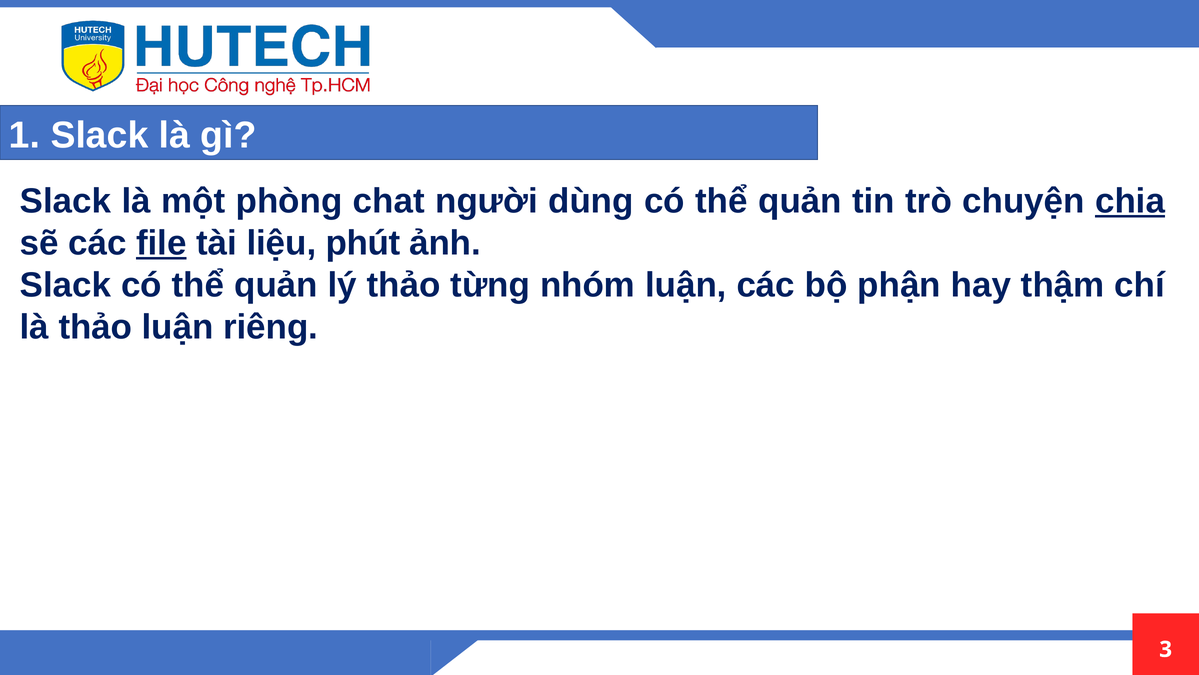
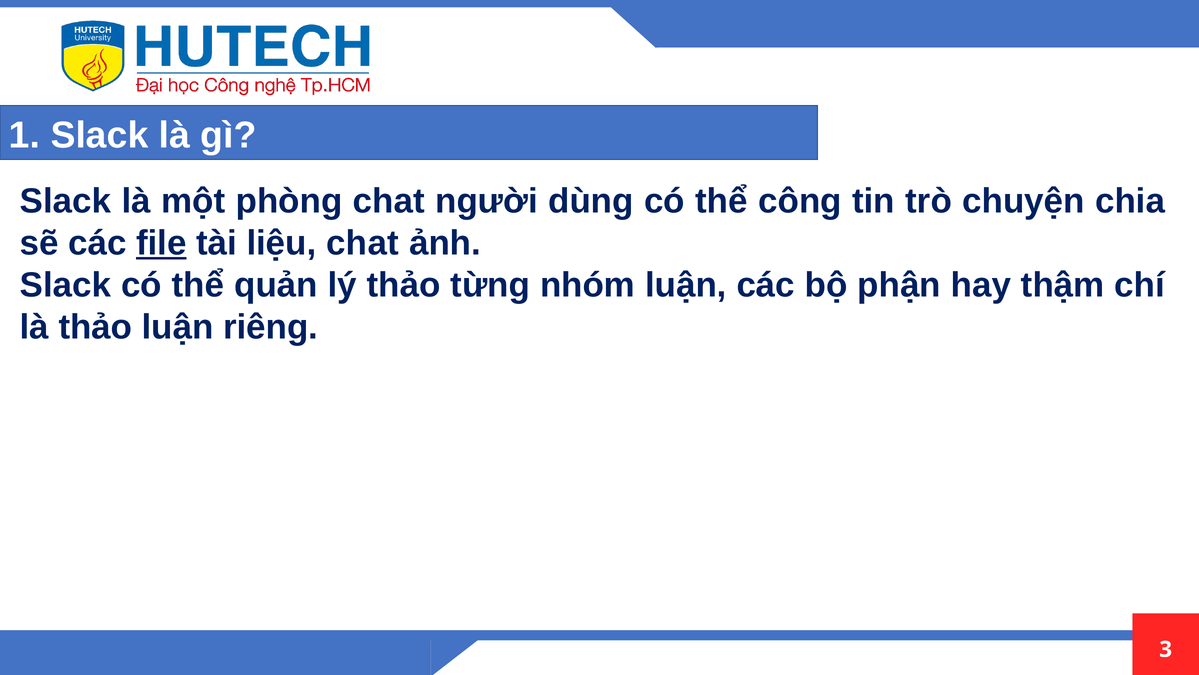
dùng có thể quản: quản -> công
chia underline: present -> none
liệu phút: phút -> chat
